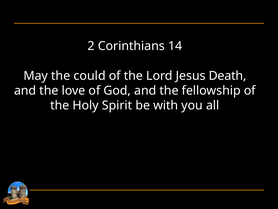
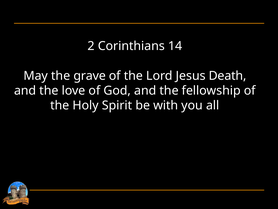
could: could -> grave
